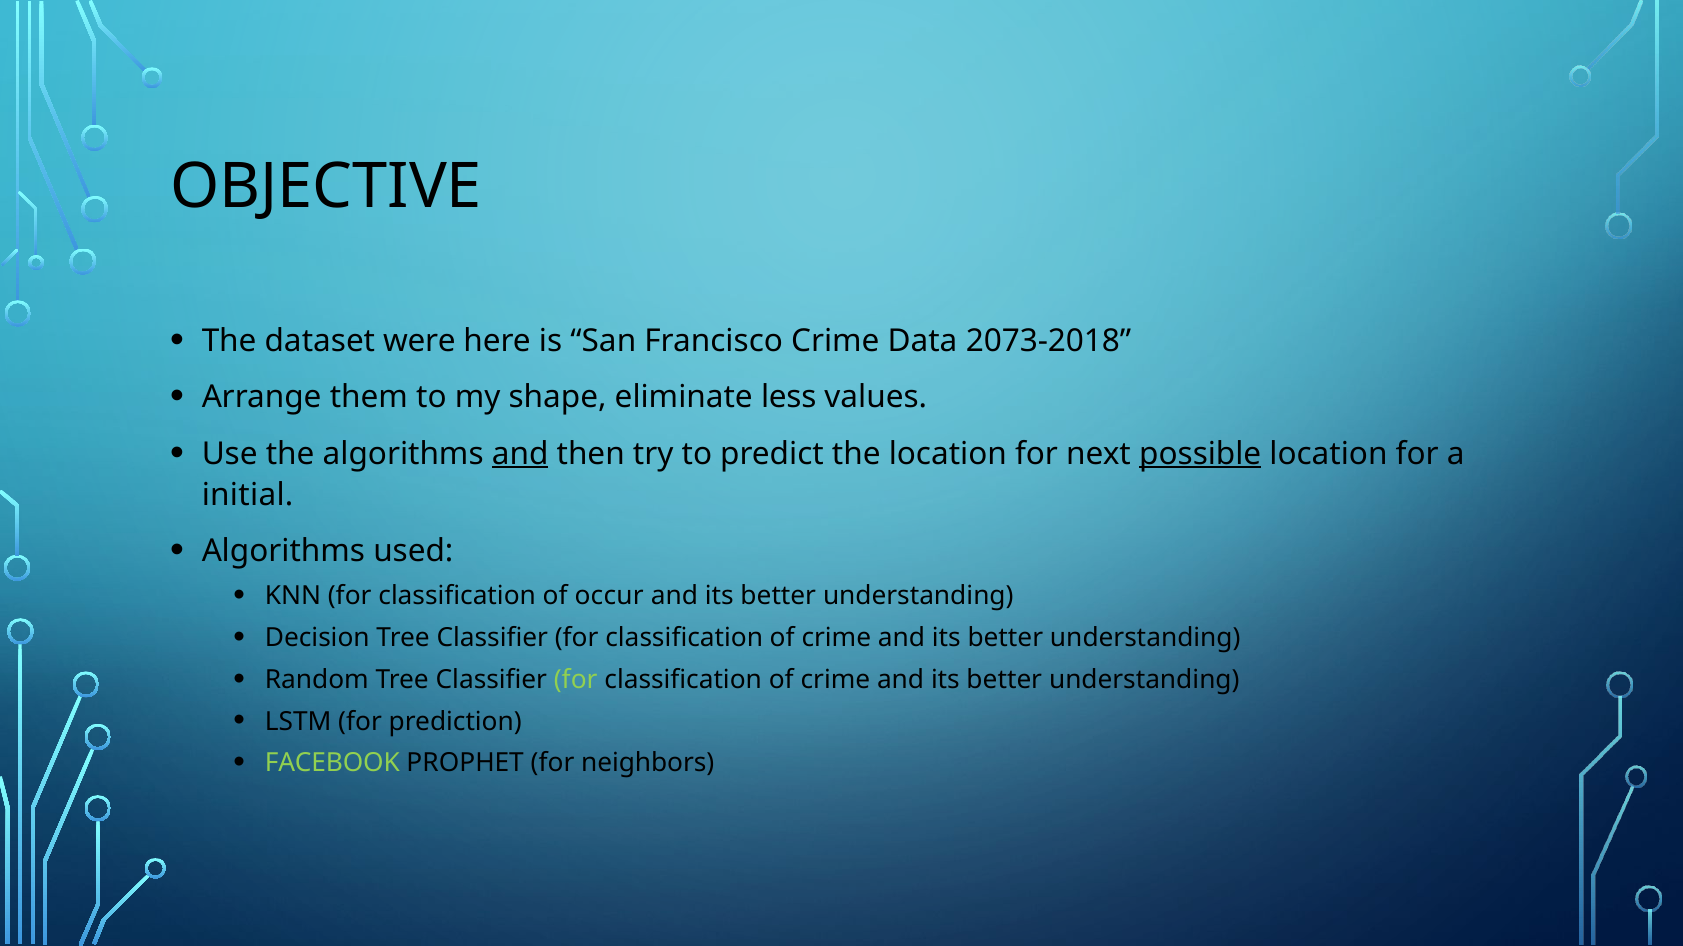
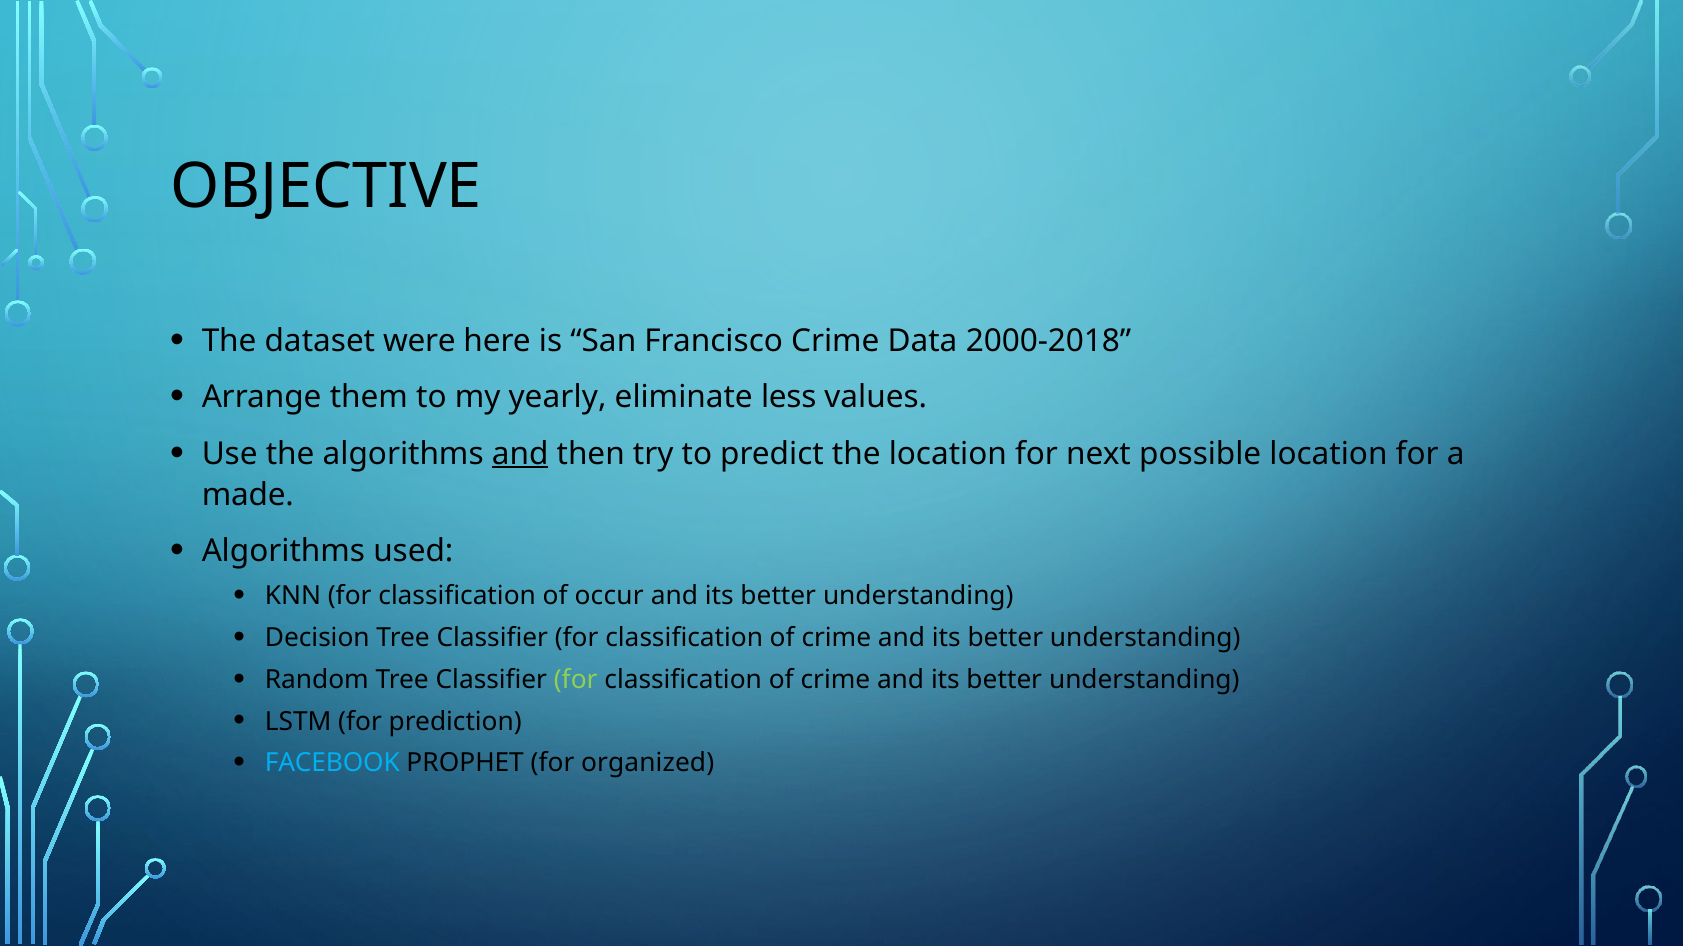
2073-2018: 2073-2018 -> 2000-2018
shape: shape -> yearly
possible underline: present -> none
initial: initial -> made
FACEBOOK colour: light green -> light blue
neighbors: neighbors -> organized
